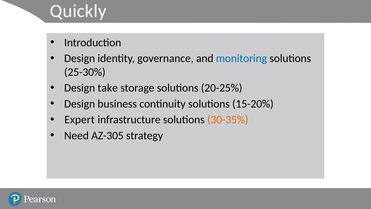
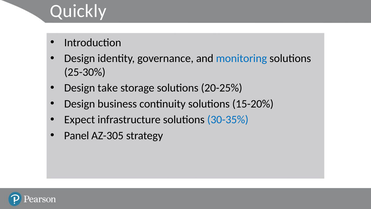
Expert: Expert -> Expect
30-35% colour: orange -> blue
Need: Need -> Panel
